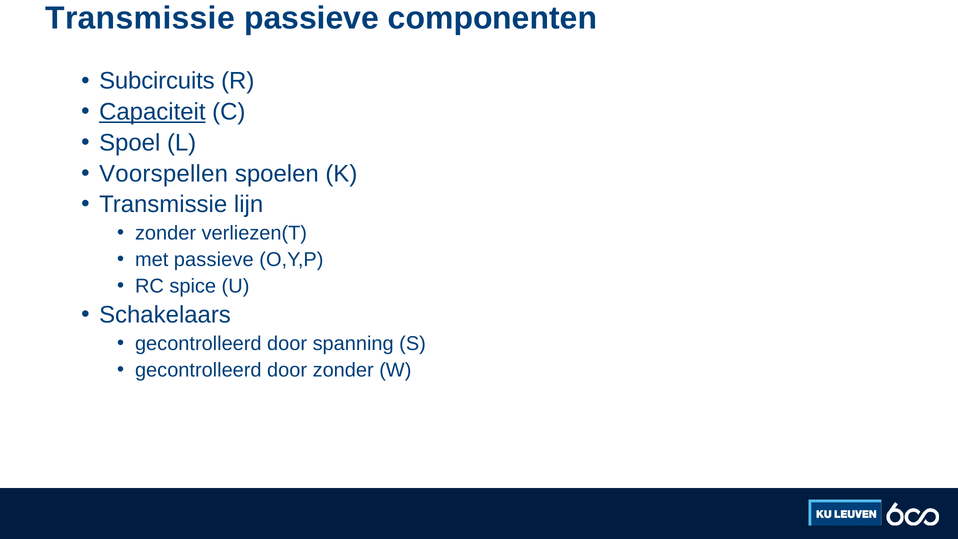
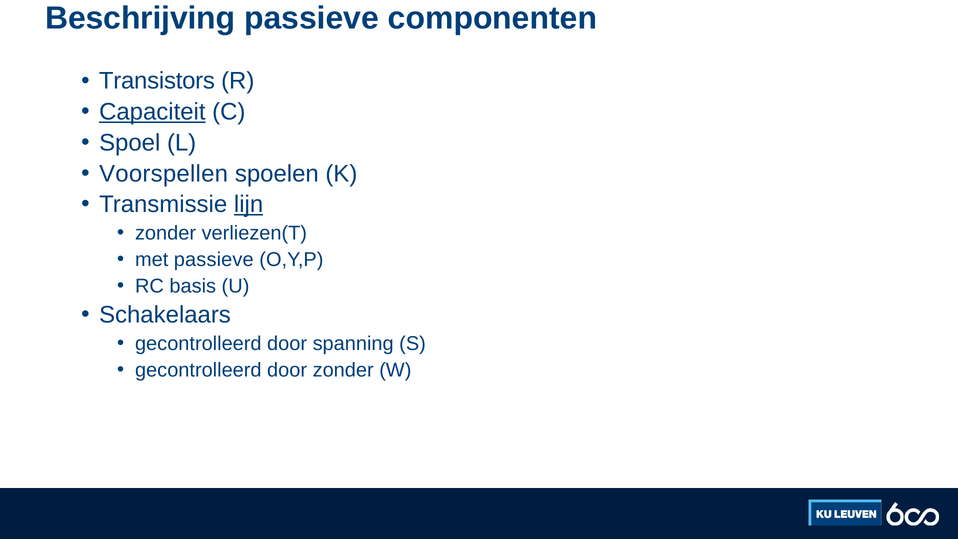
Transmissie at (140, 18): Transmissie -> Beschrijving
Subcircuits: Subcircuits -> Transistors
lijn underline: none -> present
spice: spice -> basis
